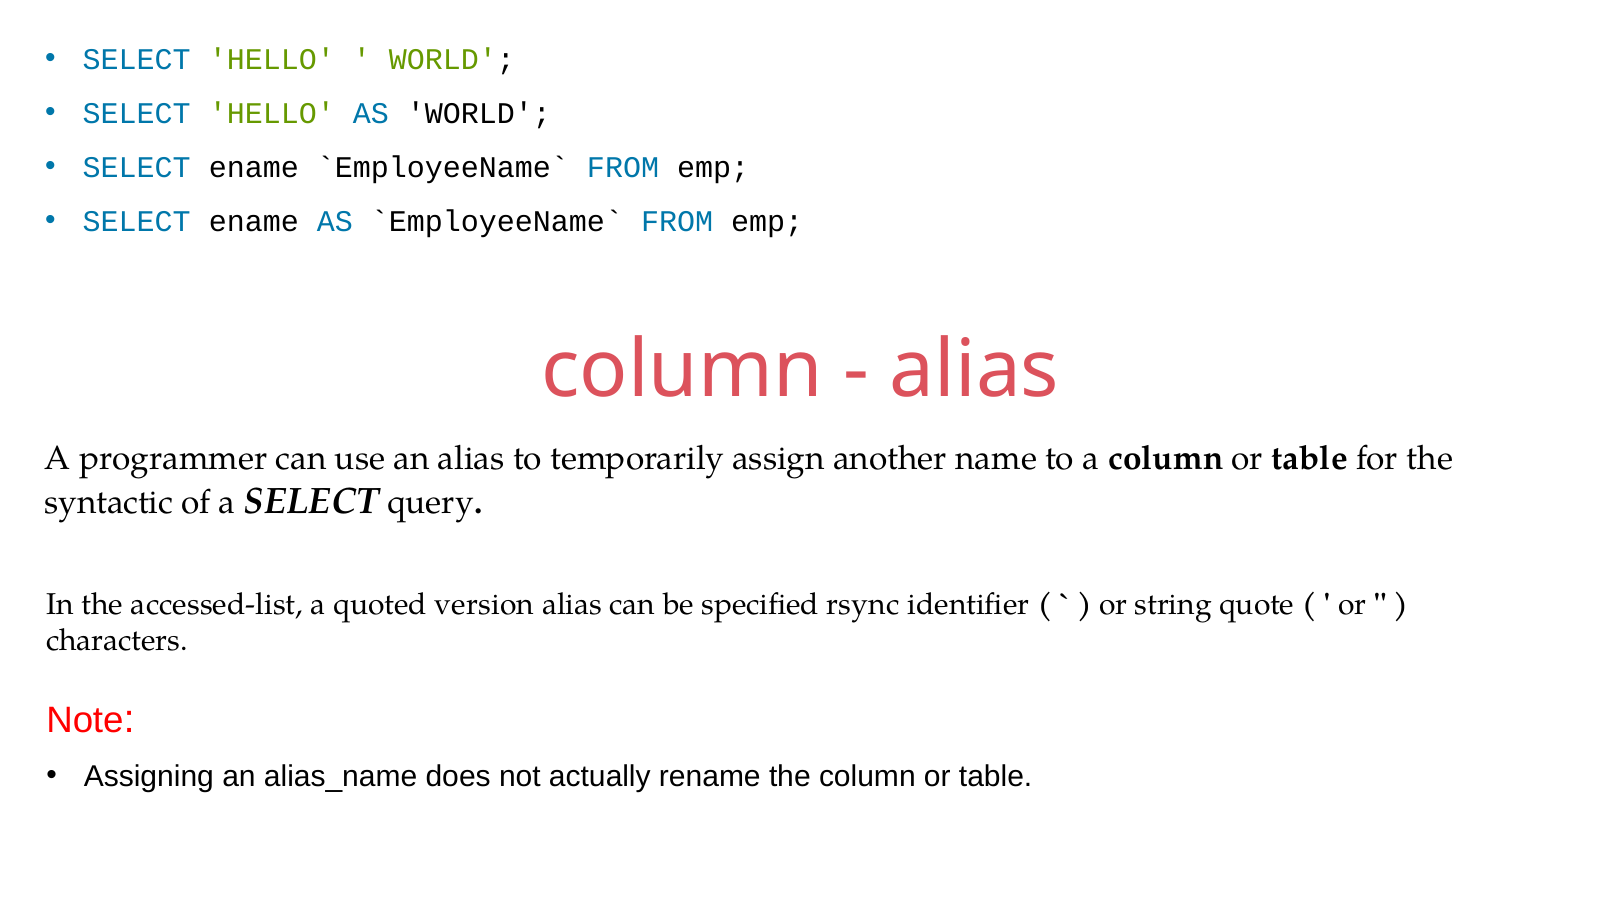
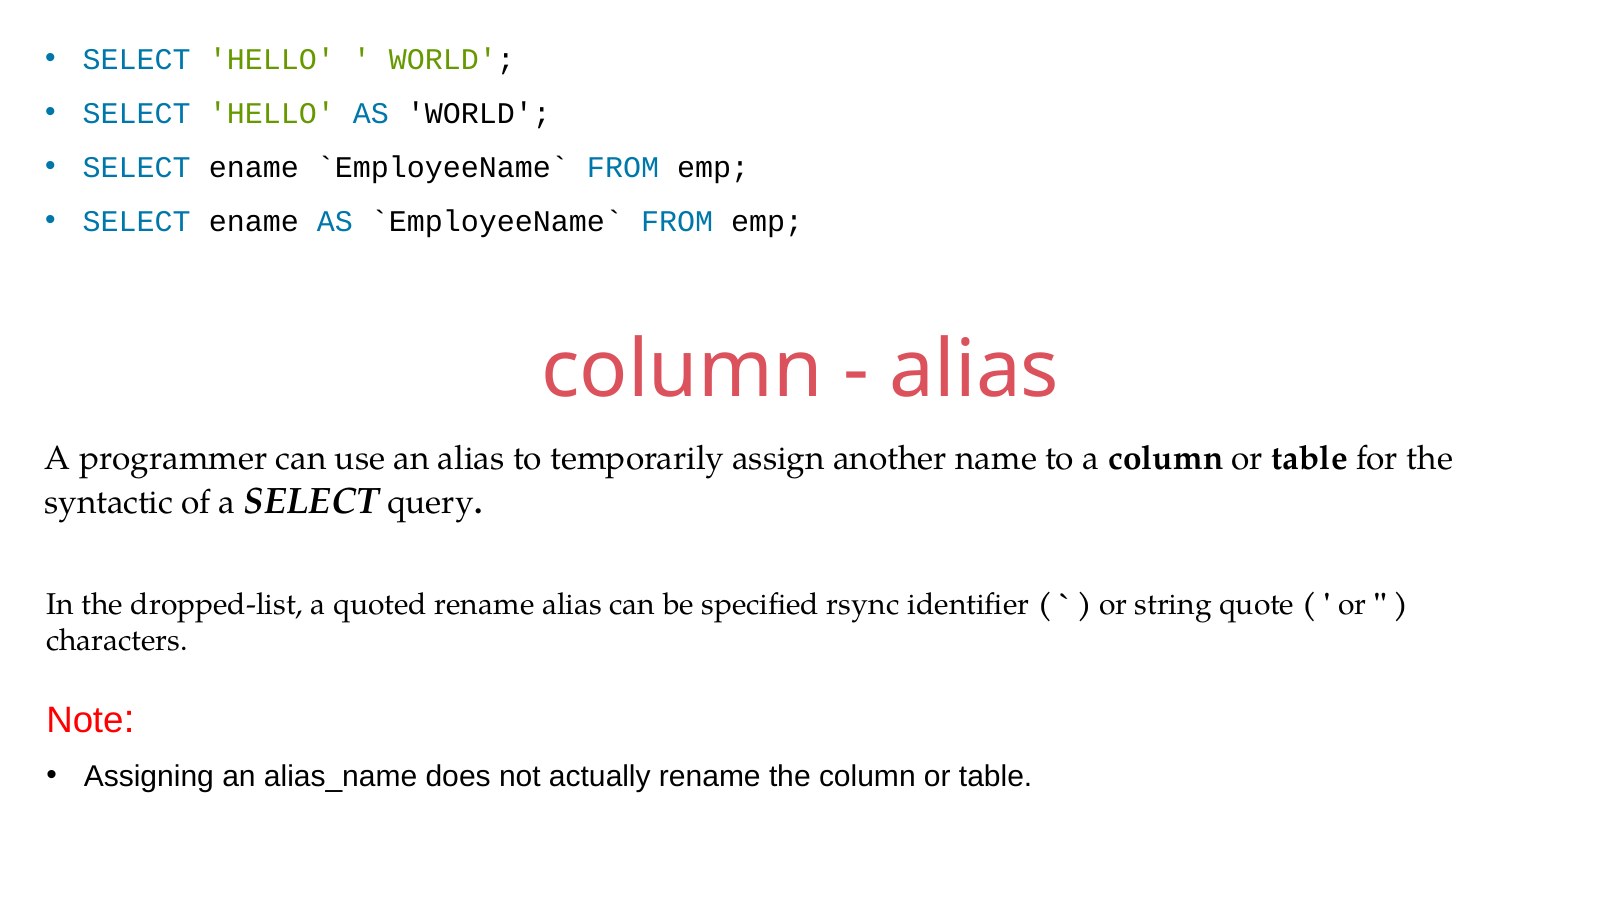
accessed-list: accessed-list -> dropped-list
quoted version: version -> rename
